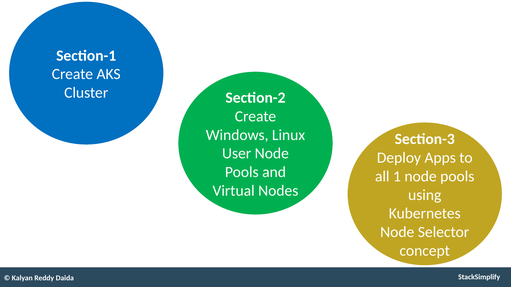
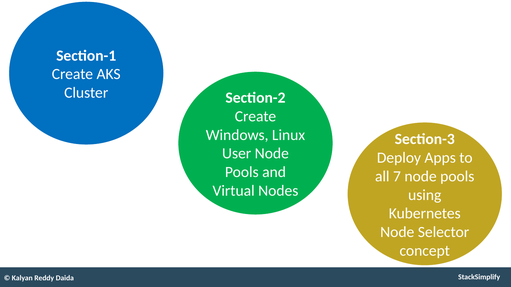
1: 1 -> 7
